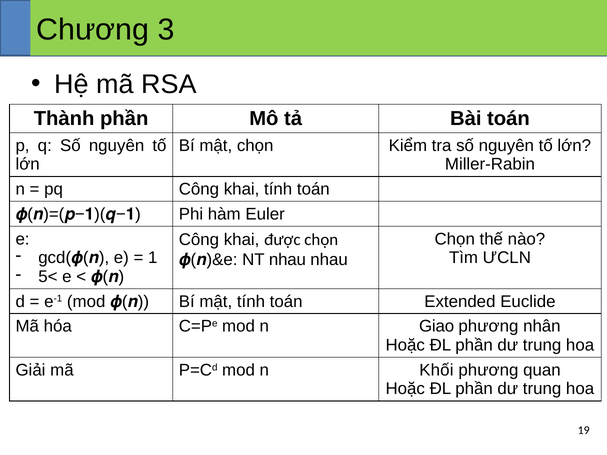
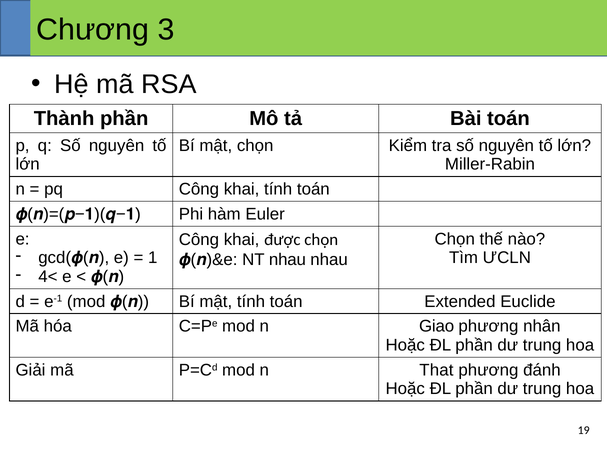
5<: 5< -> 4<
Khối: Khối -> That
quan: quan -> đánh
